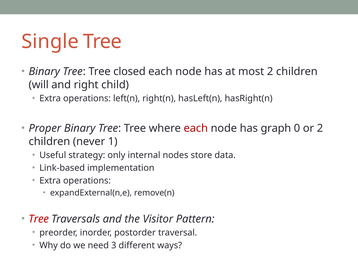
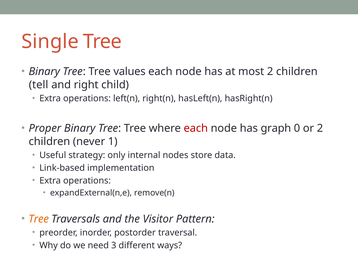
closed: closed -> values
will: will -> tell
Tree at (39, 219) colour: red -> orange
